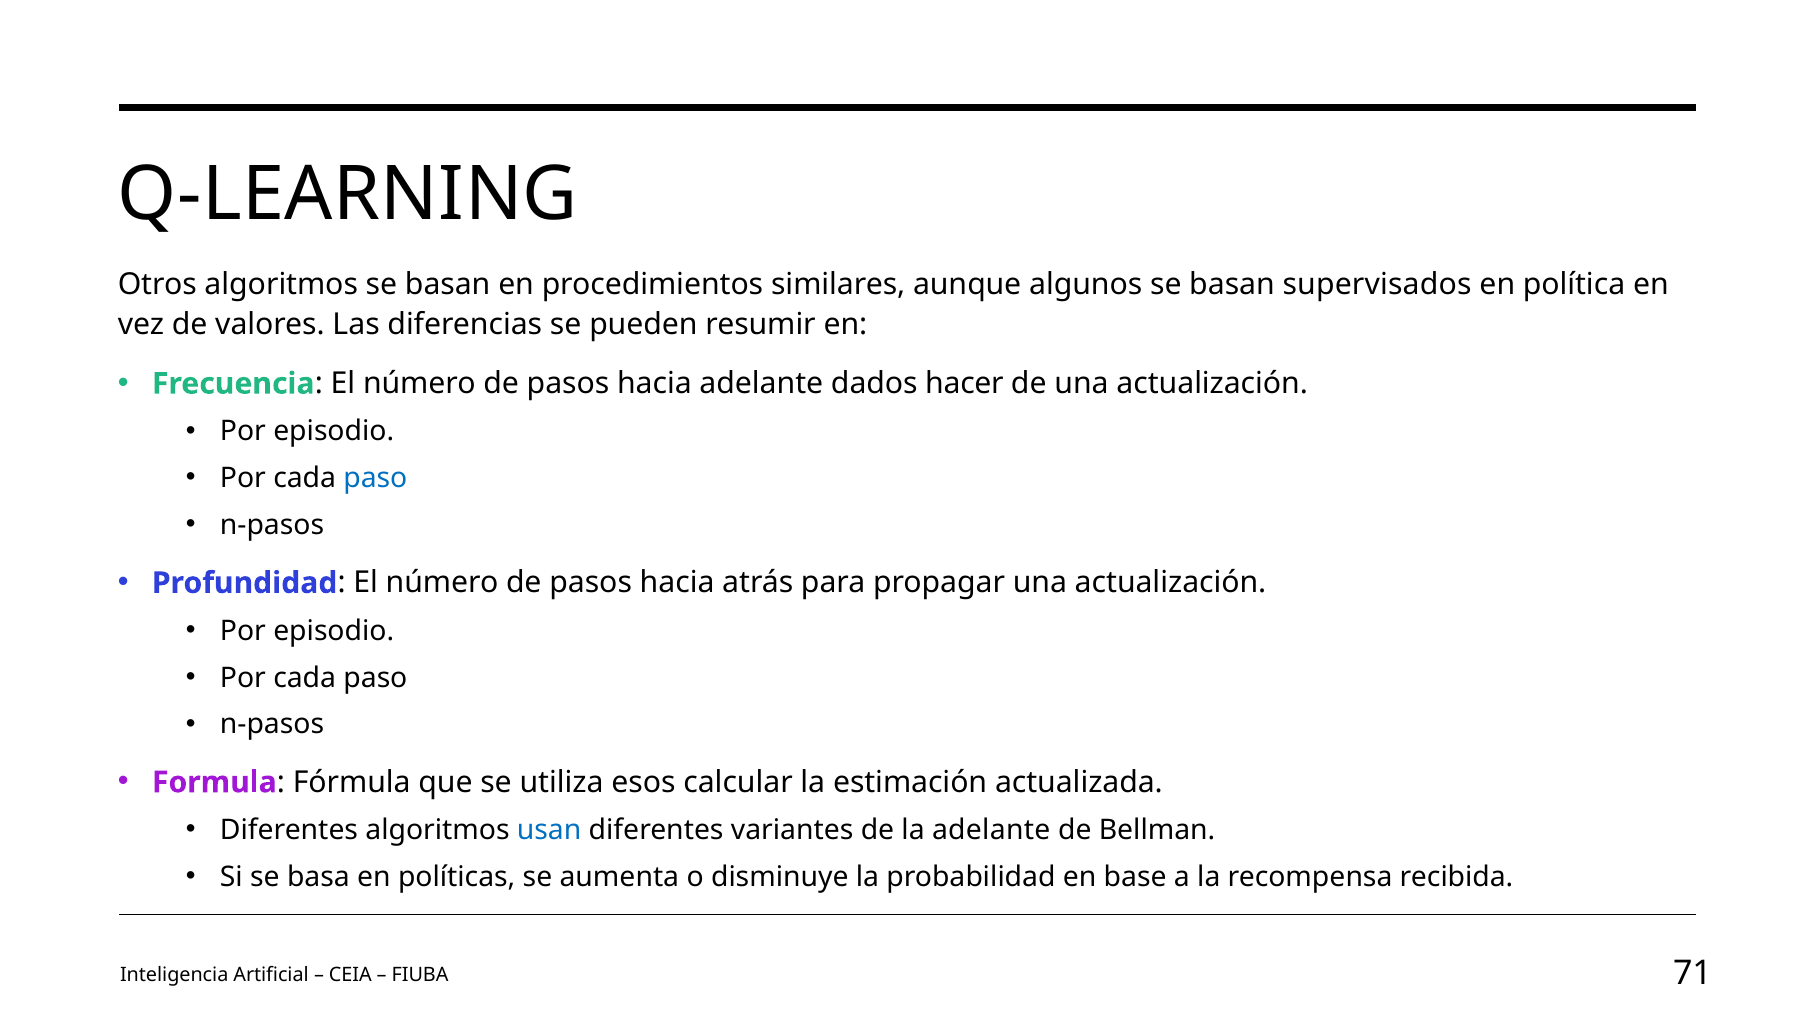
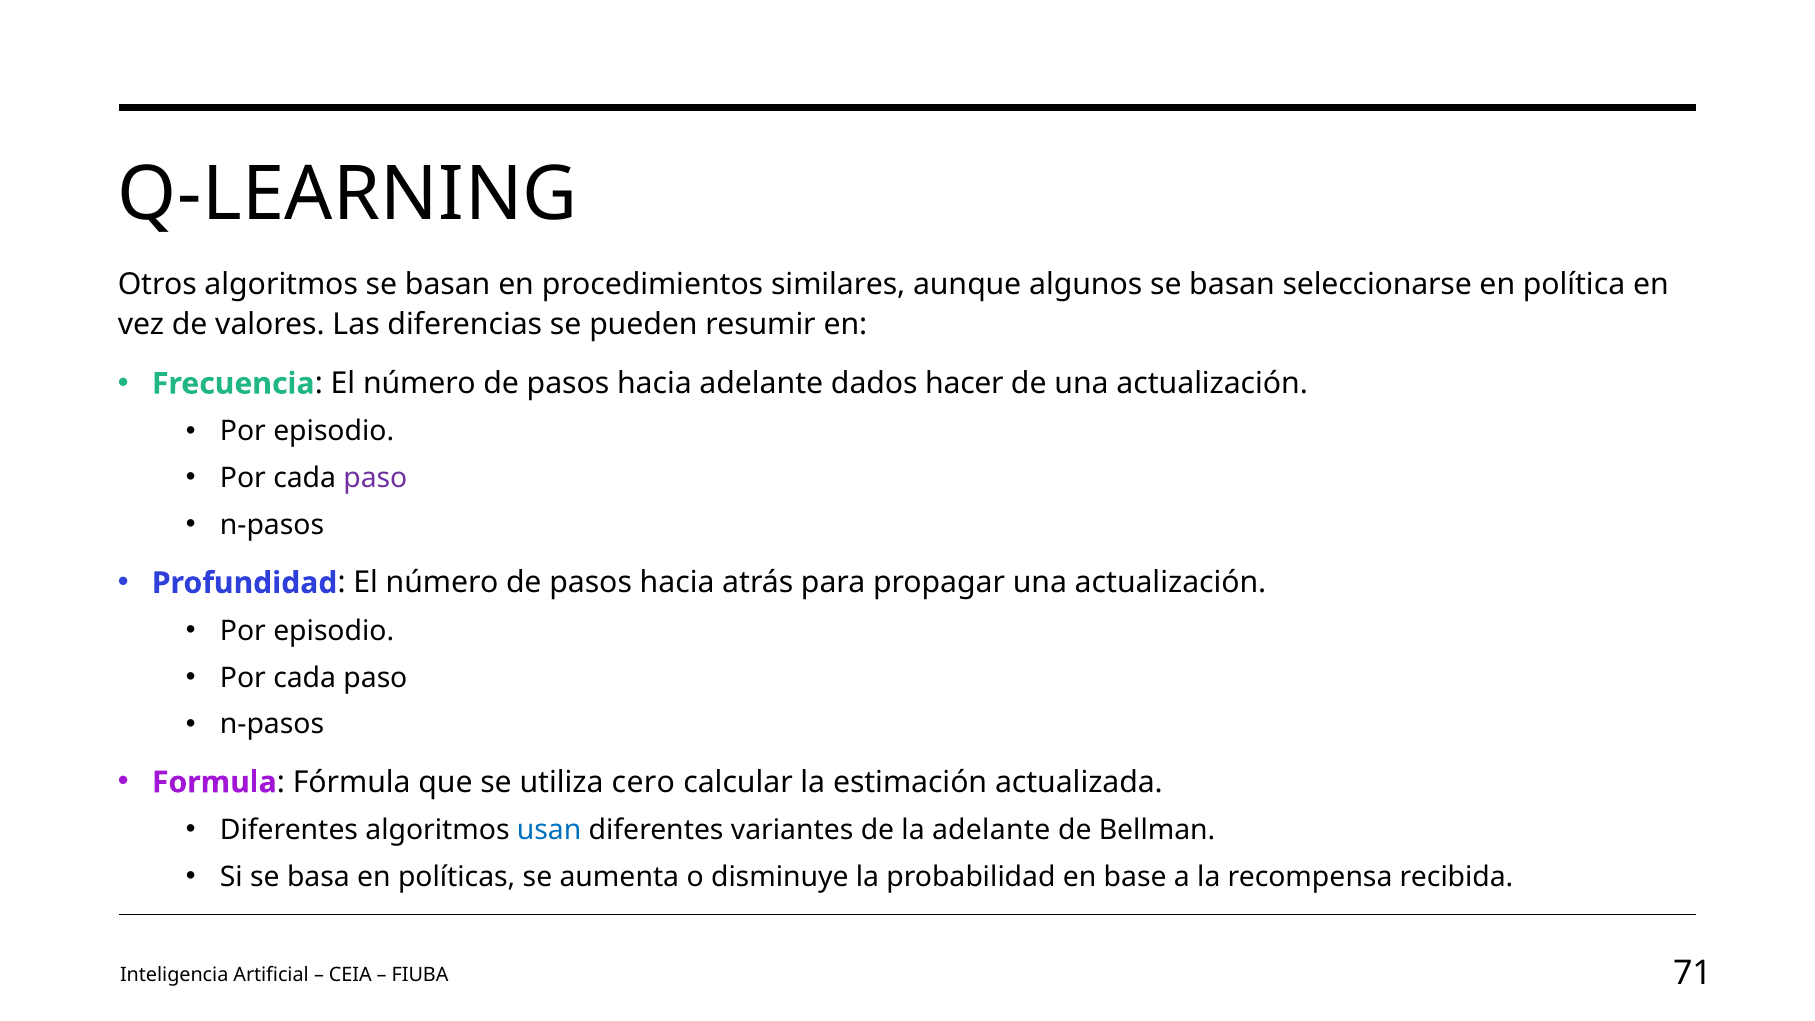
supervisados: supervisados -> seleccionarse
paso at (375, 478) colour: blue -> purple
esos: esos -> cero
